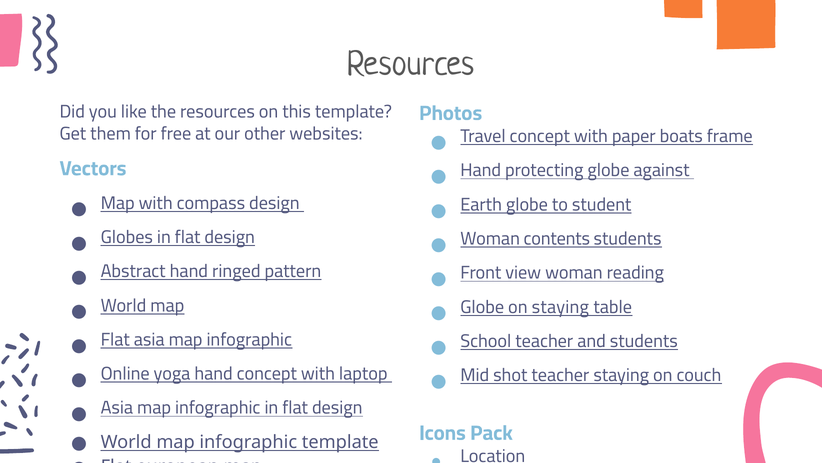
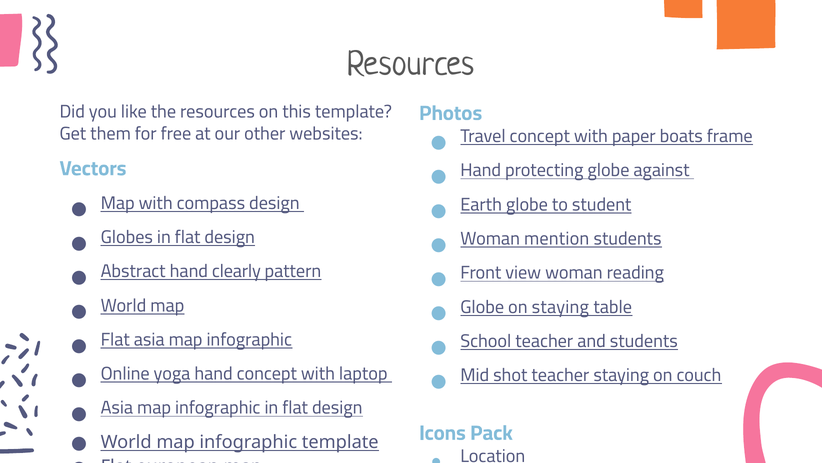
contents: contents -> mention
ringed: ringed -> clearly
